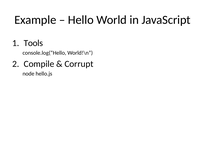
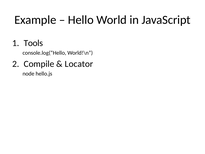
Corrupt: Corrupt -> Locator
